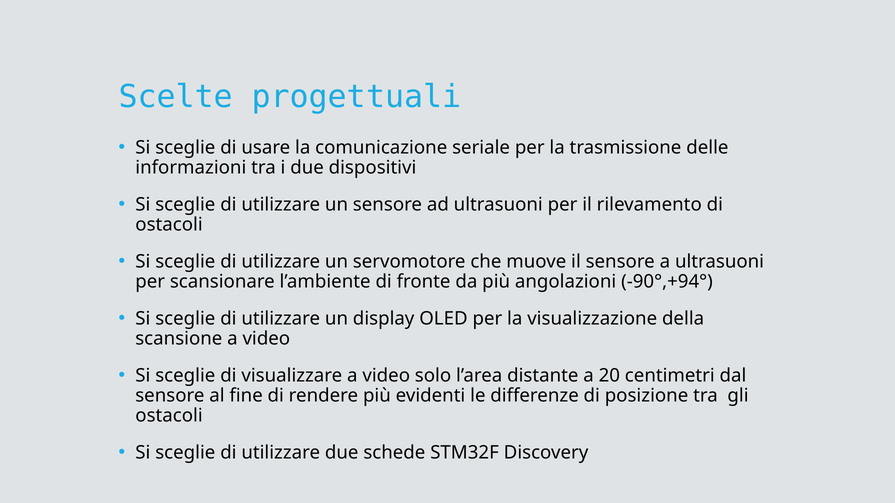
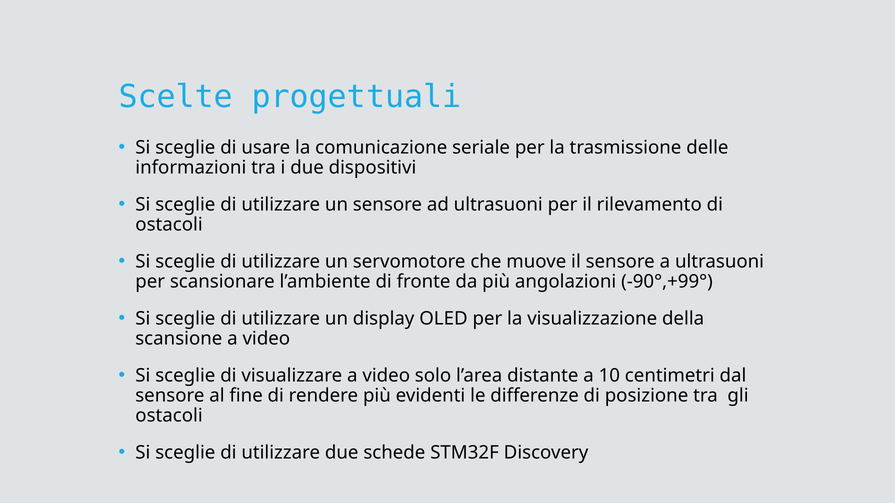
-90°,+94°: -90°,+94° -> -90°,+99°
20: 20 -> 10
